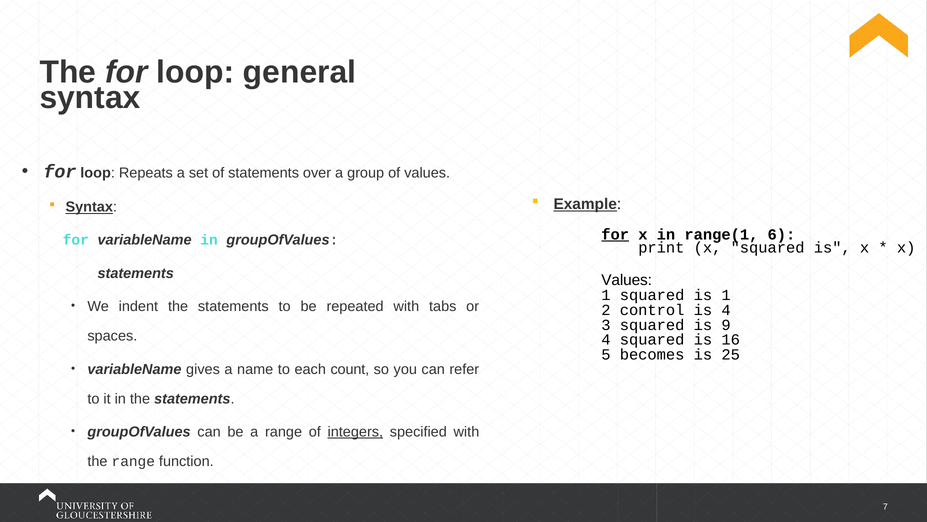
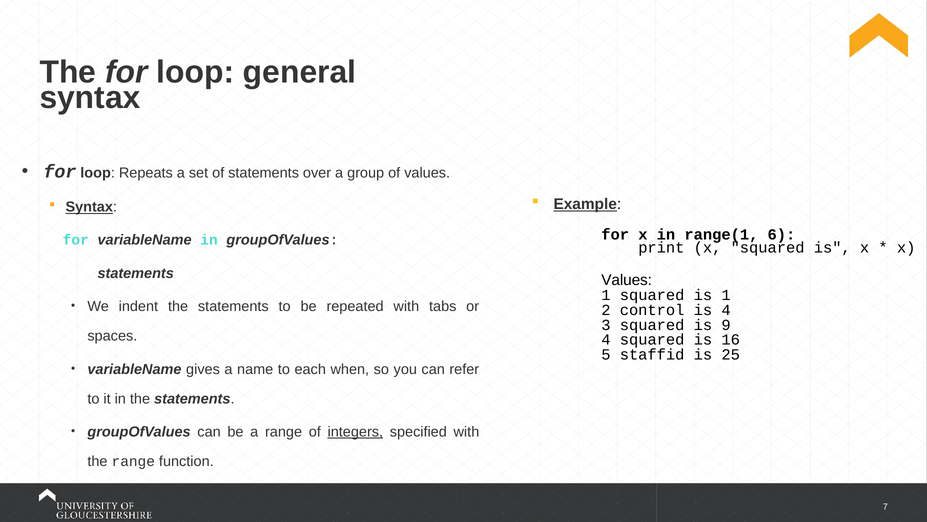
for at (615, 234) underline: present -> none
becomes: becomes -> staffid
count: count -> when
